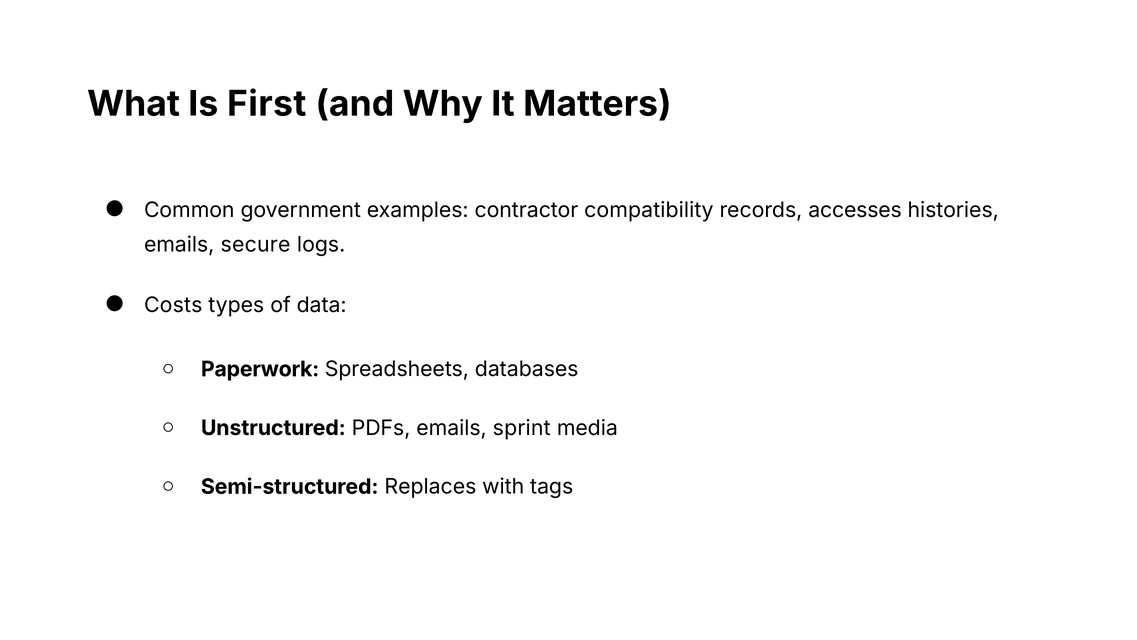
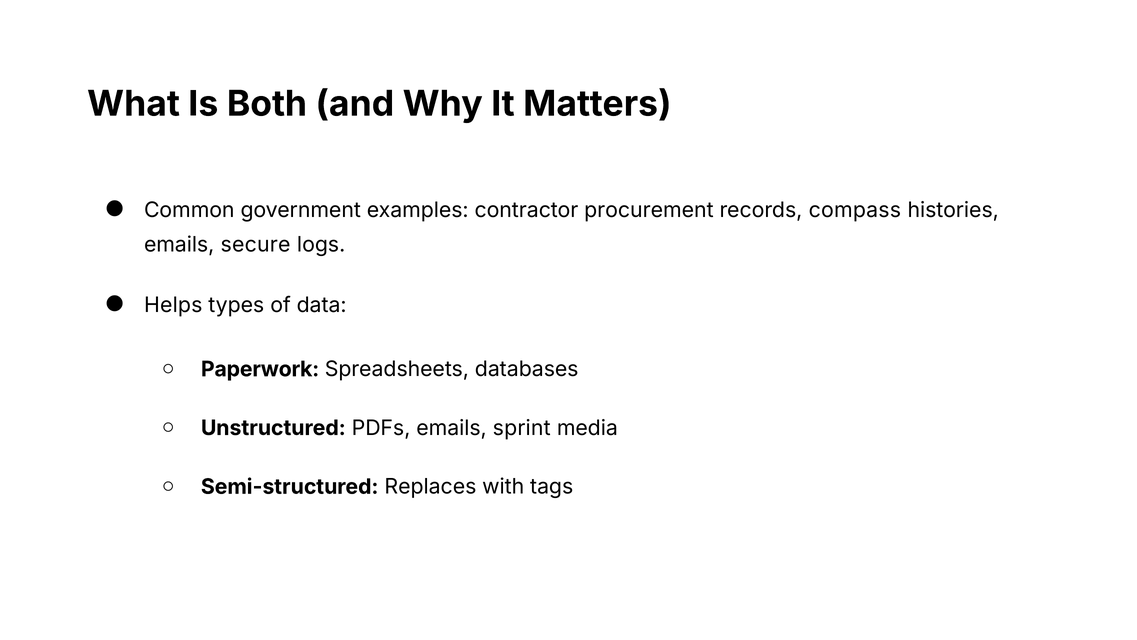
First: First -> Both
compatibility: compatibility -> procurement
accesses: accesses -> compass
Costs: Costs -> Helps
